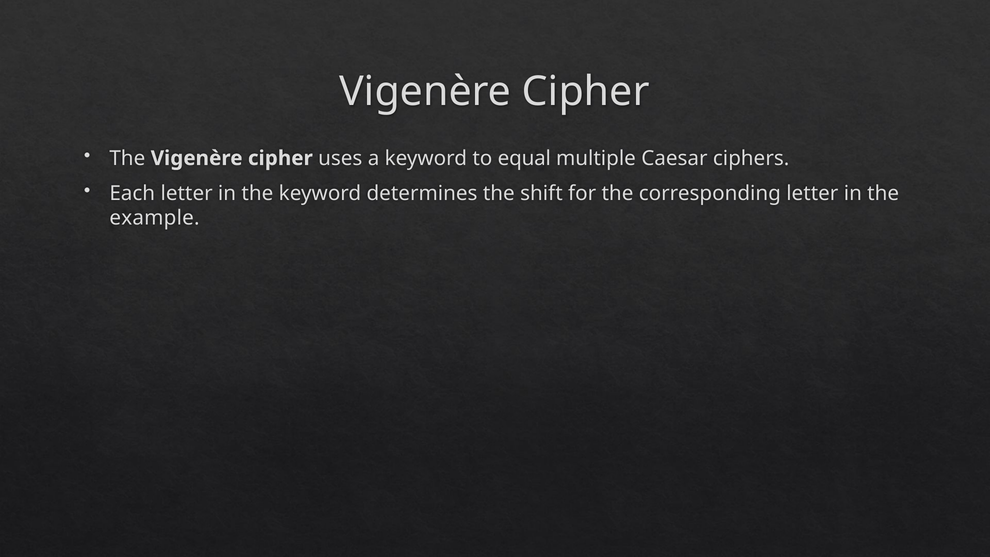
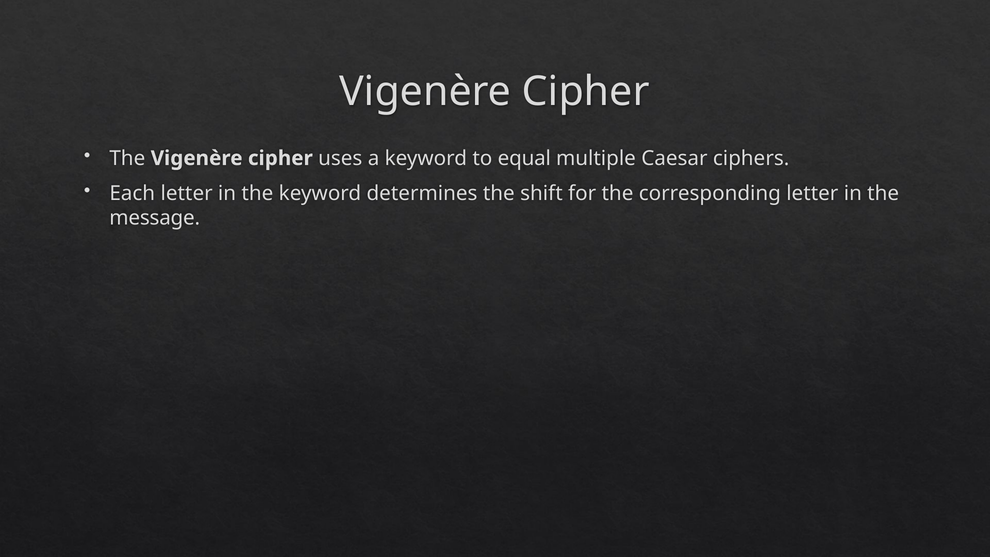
example: example -> message
